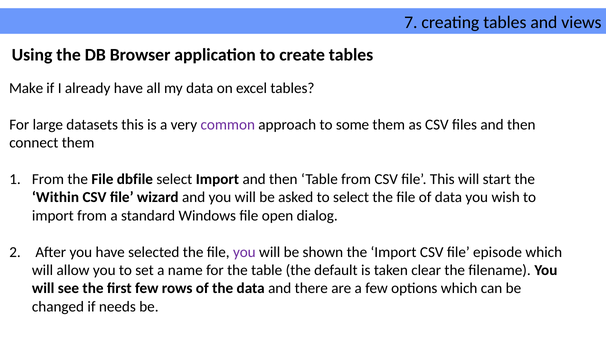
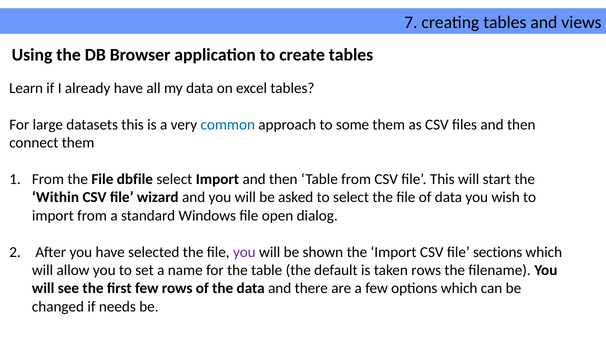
Make: Make -> Learn
common colour: purple -> blue
episode: episode -> sections
taken clear: clear -> rows
